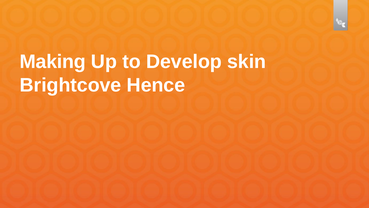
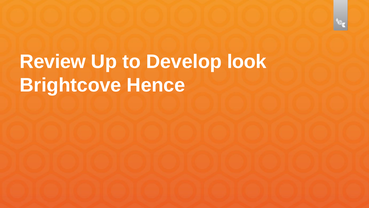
Making: Making -> Review
skin: skin -> look
